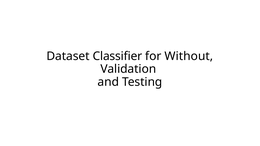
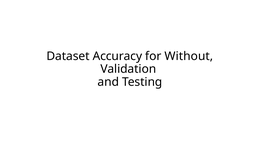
Classifier: Classifier -> Accuracy
